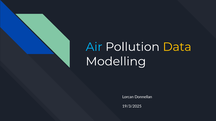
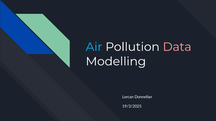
Data colour: yellow -> pink
